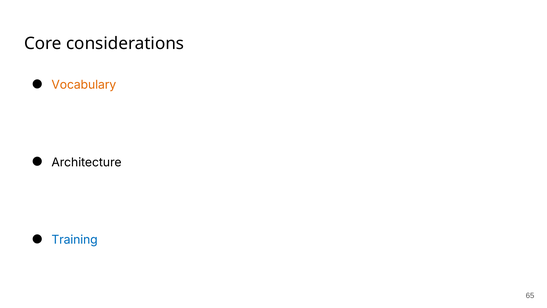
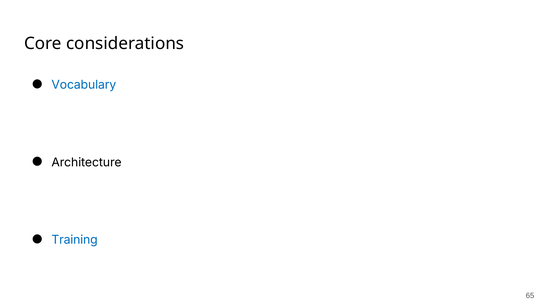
Vocabulary colour: orange -> blue
